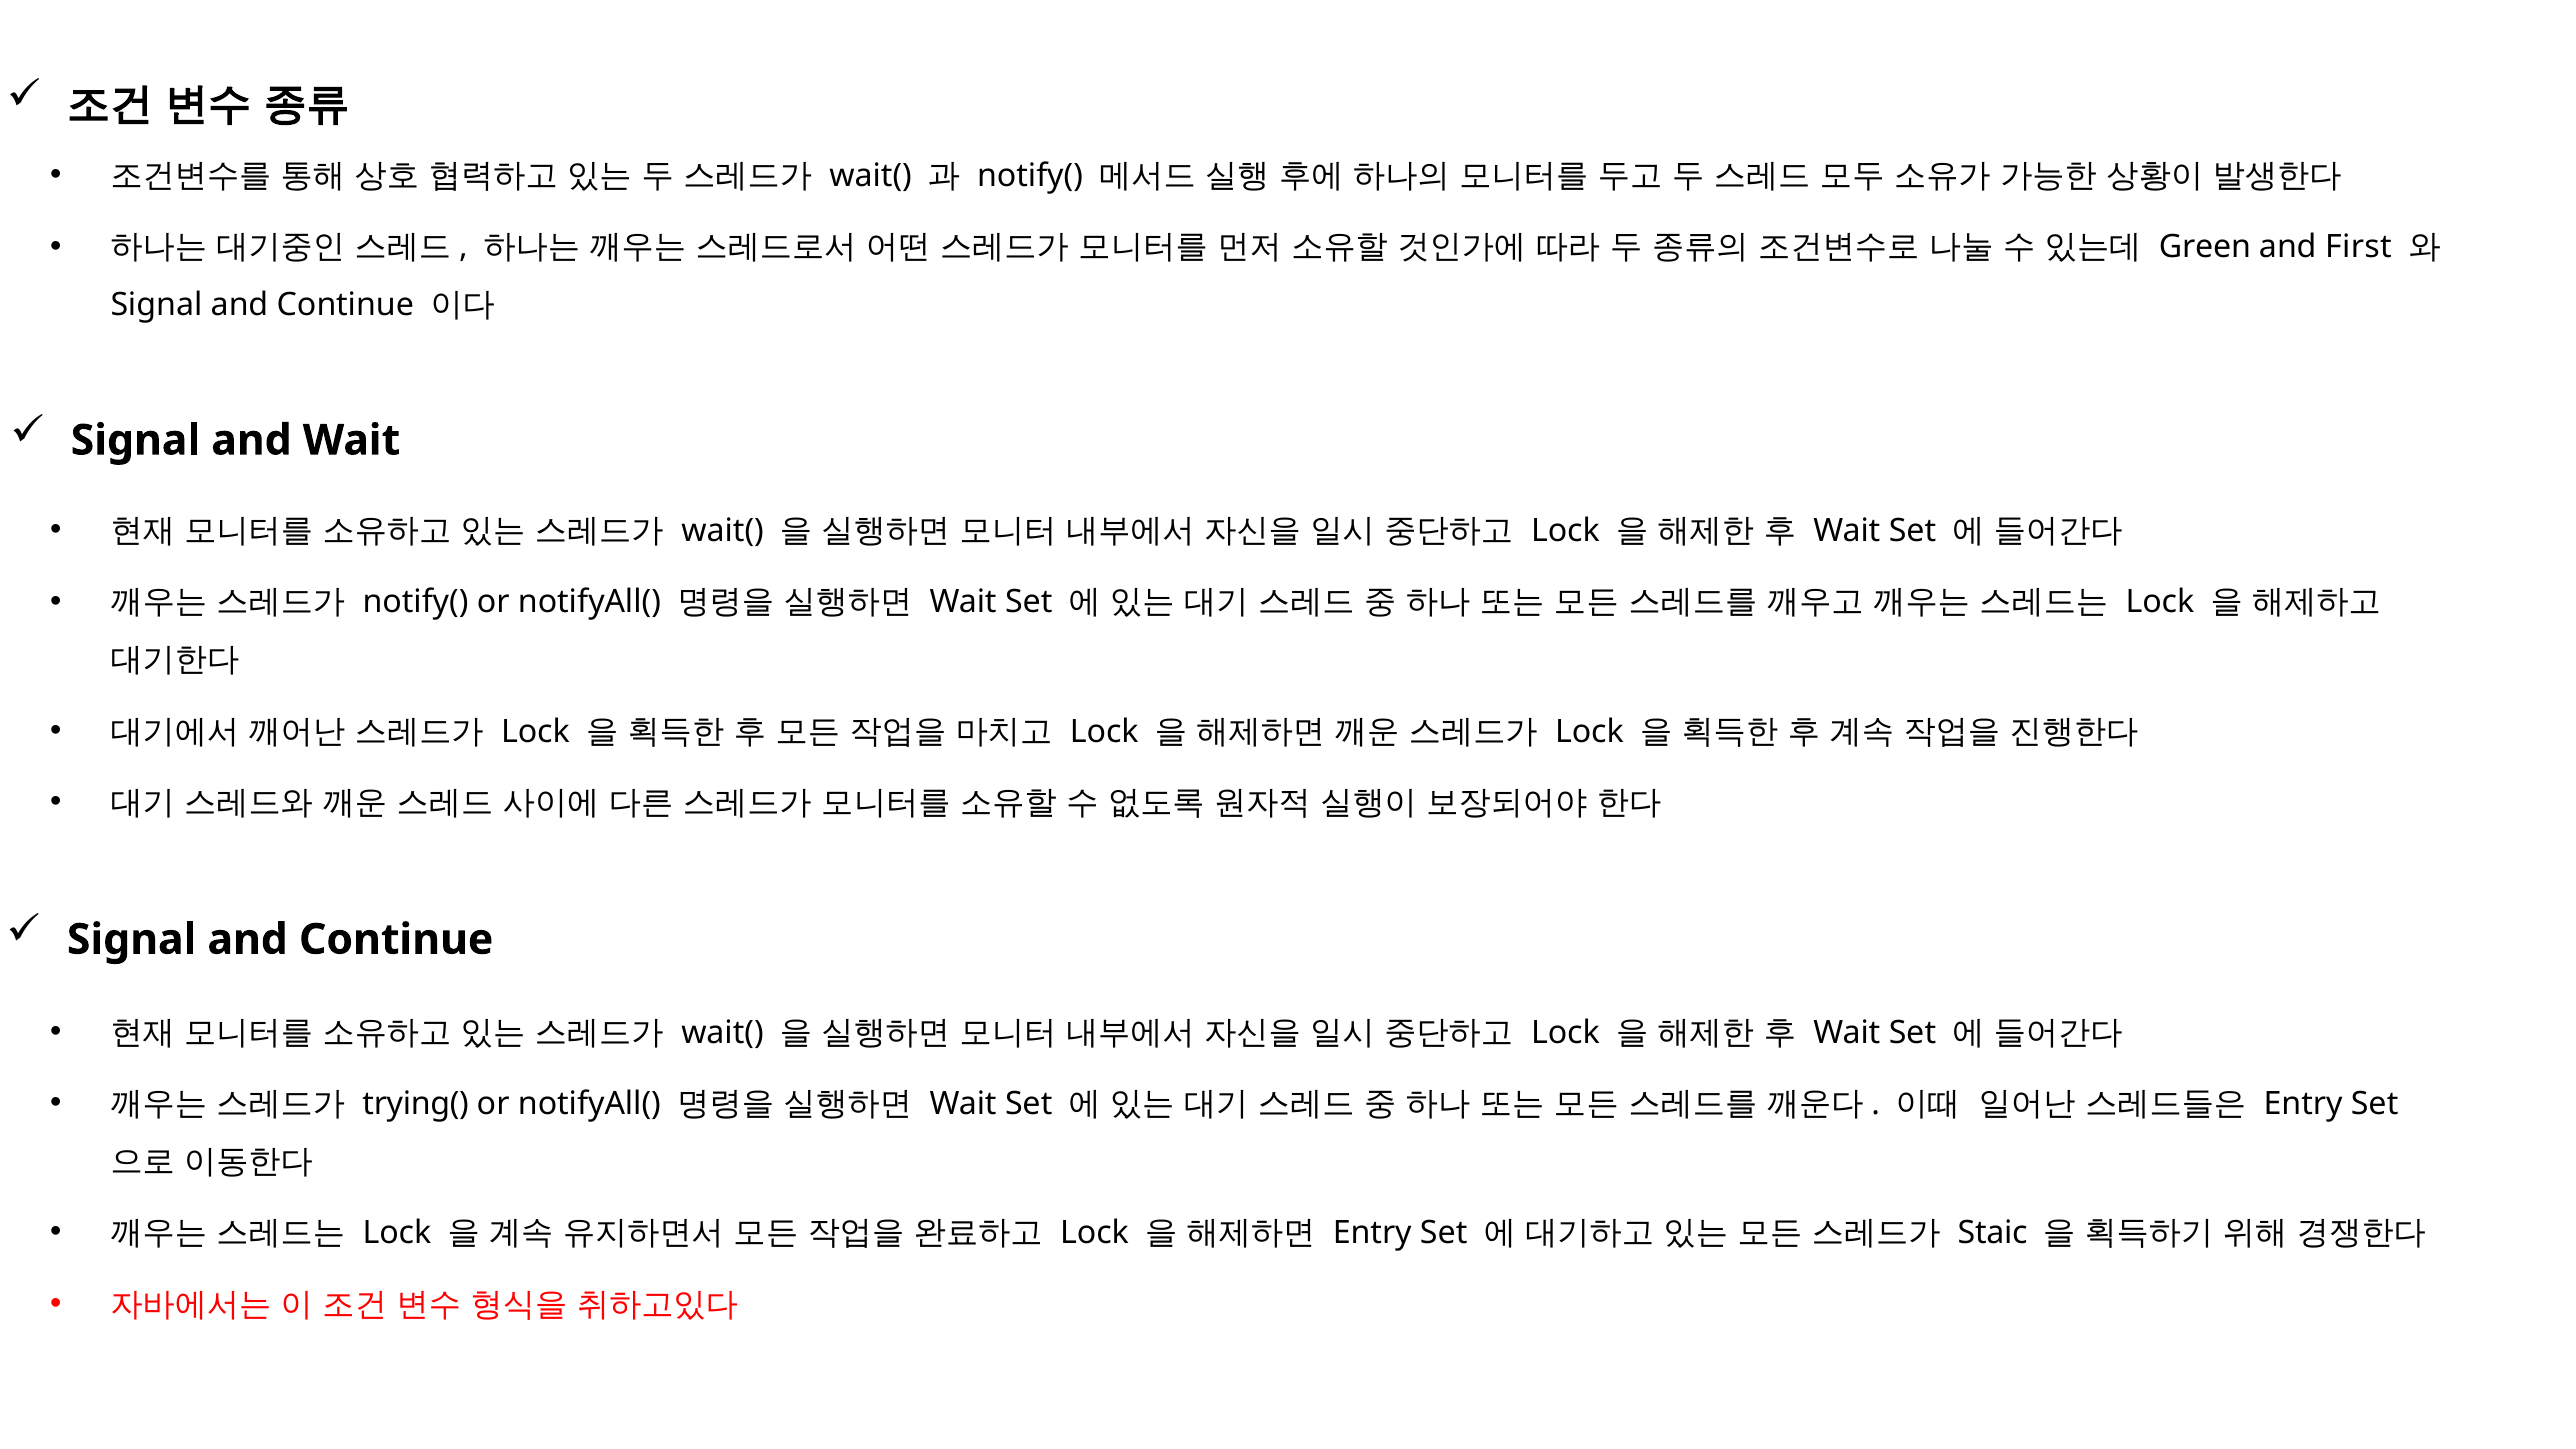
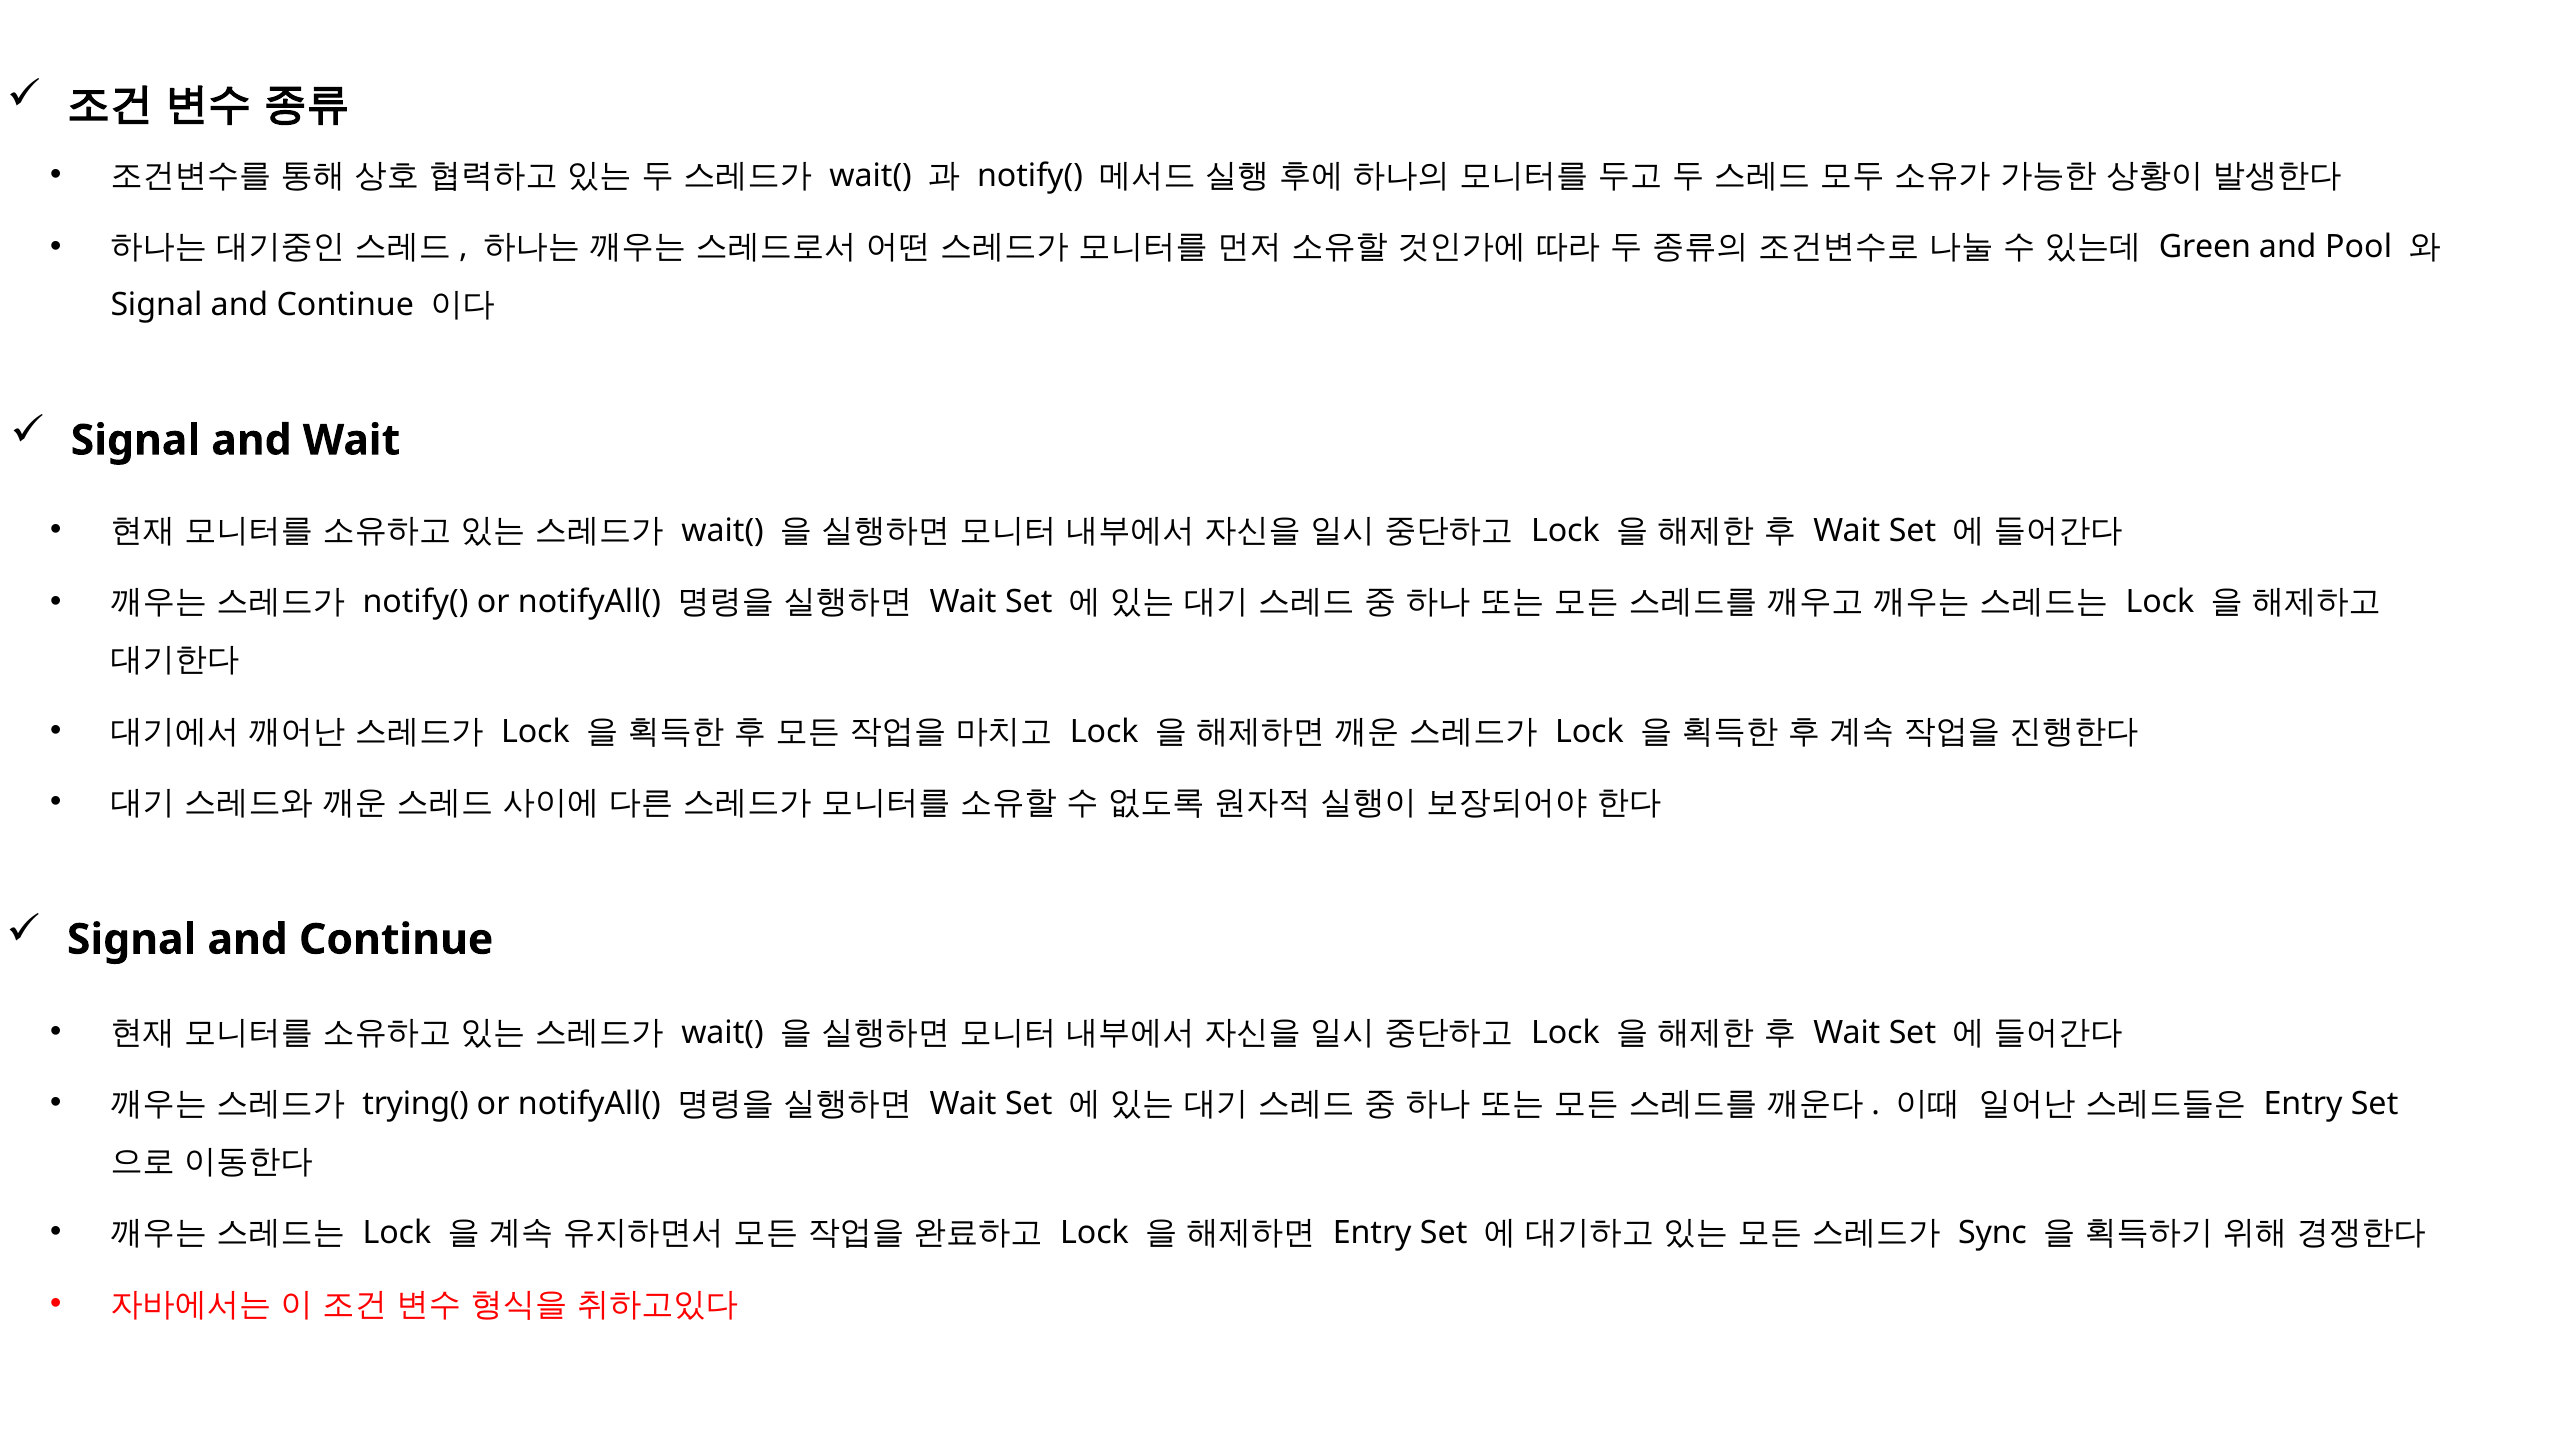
First: First -> Pool
Staic: Staic -> Sync
